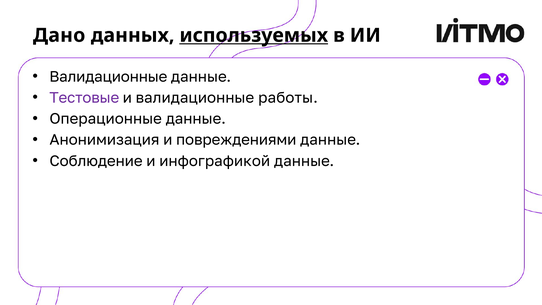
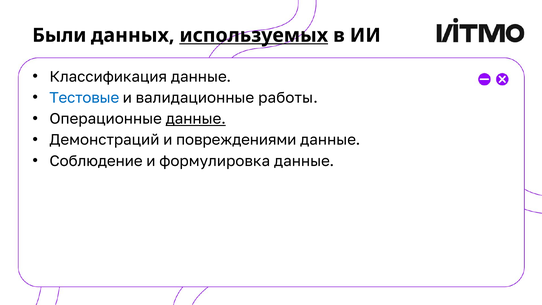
Дано: Дано -> Были
Валидационные at (108, 77): Валидационные -> Классификация
Тестовые colour: purple -> blue
данные at (196, 119) underline: none -> present
Анонимизация: Анонимизация -> Демонстраций
инфографикой: инфографикой -> формулировка
